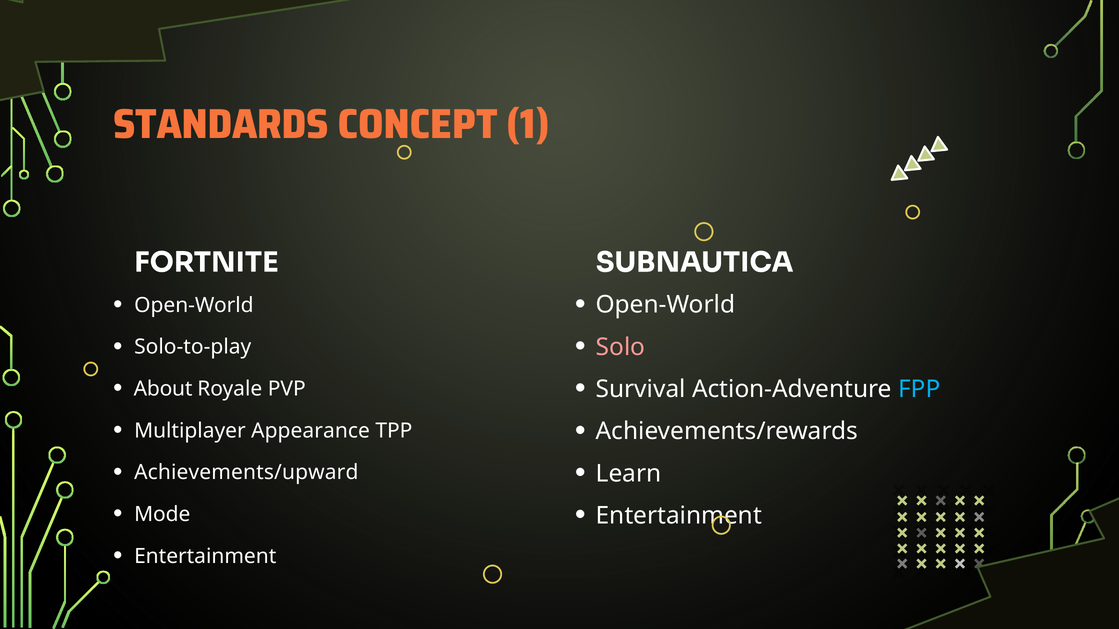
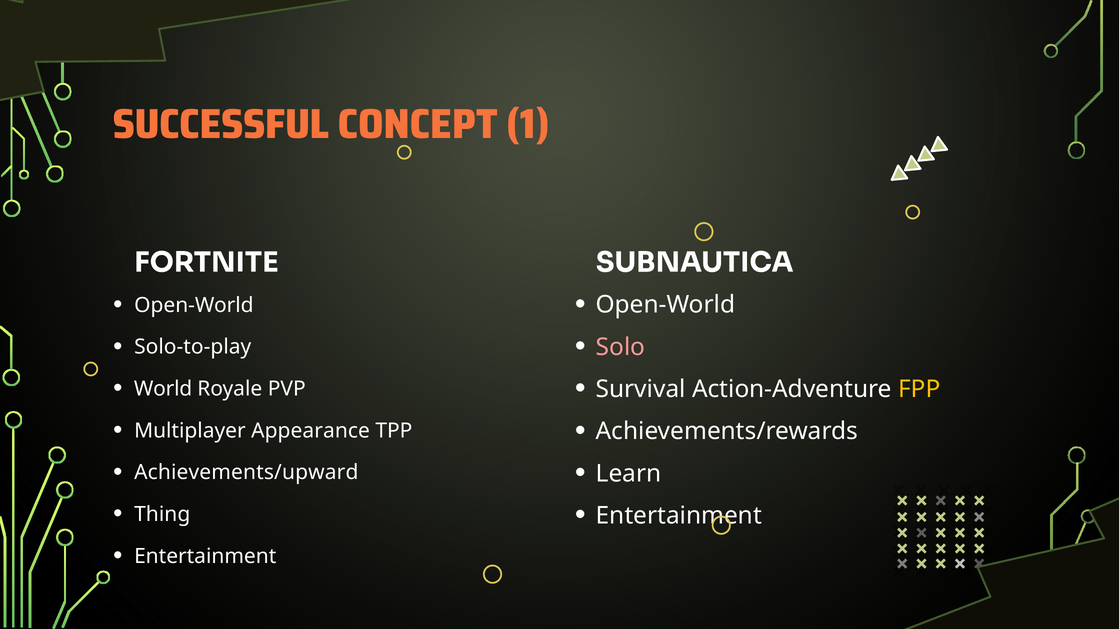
STANDARDS: STANDARDS -> SUCCESSFUL
FPP colour: light blue -> yellow
About: About -> World
Mode: Mode -> Thing
